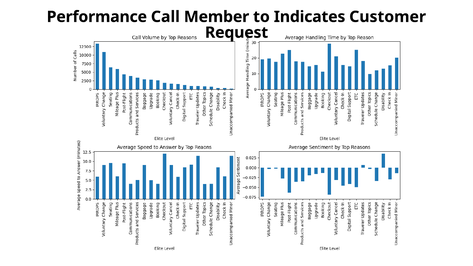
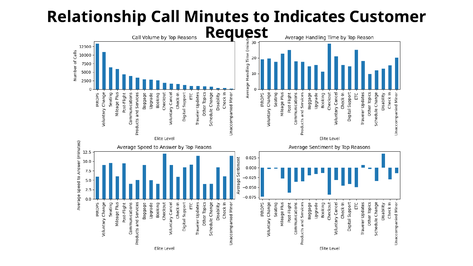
Performance: Performance -> Relationship
Member: Member -> Minutes
